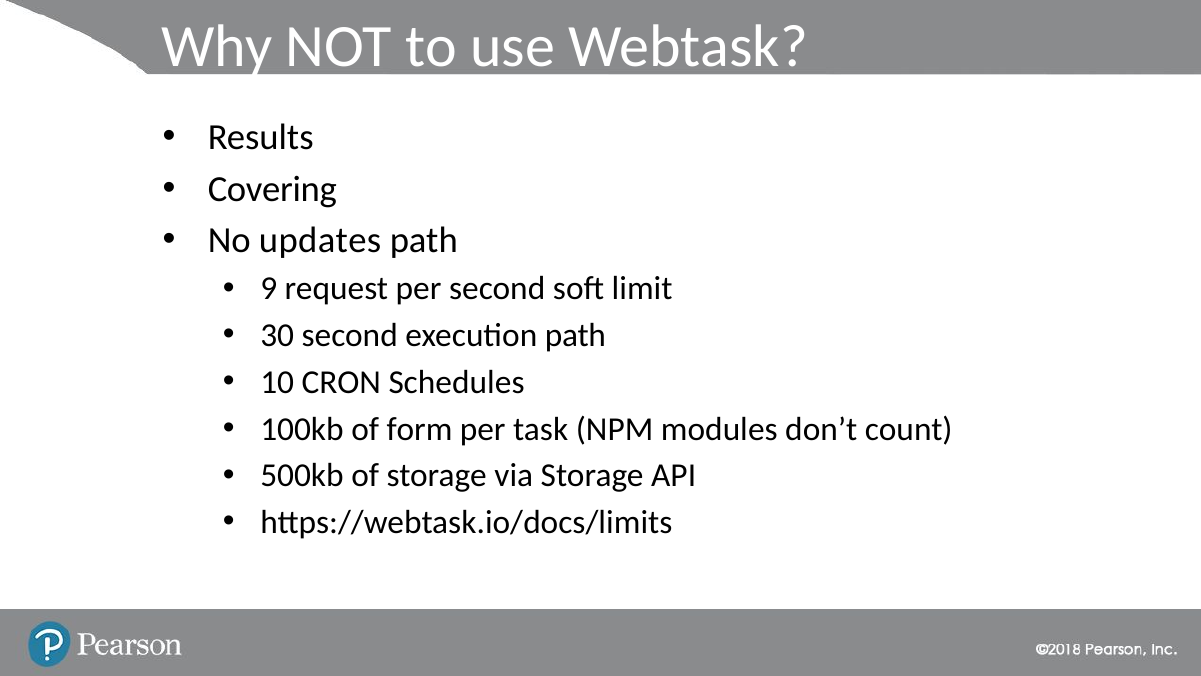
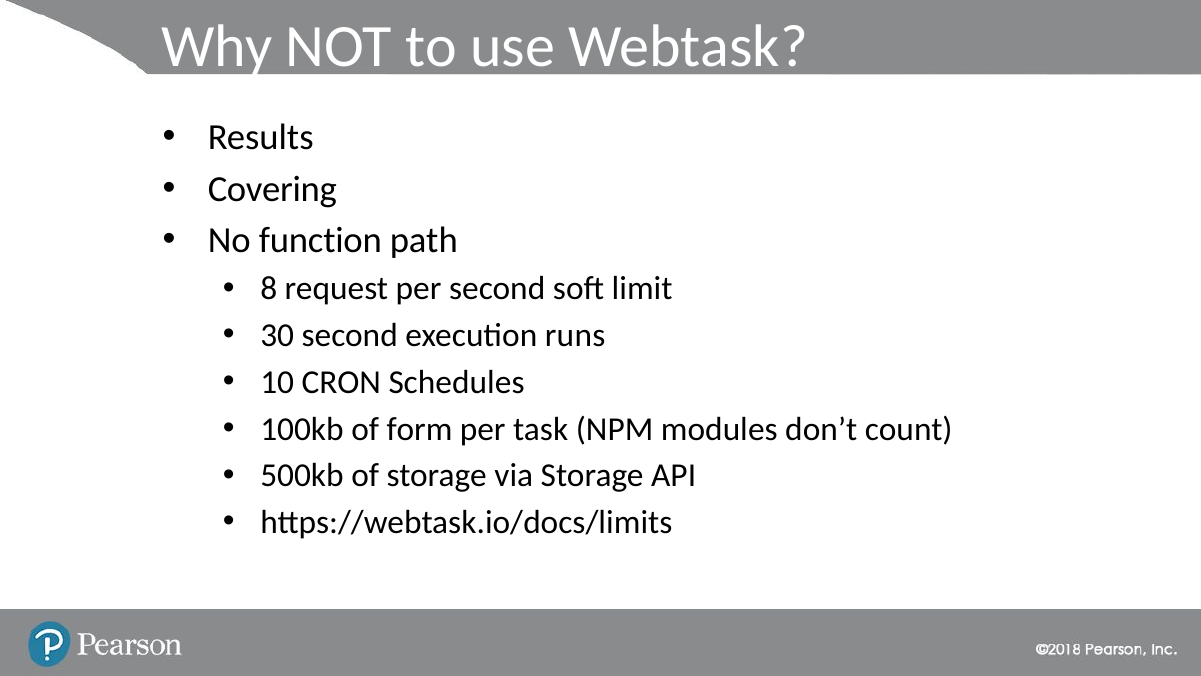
updates: updates -> function
9: 9 -> 8
execution path: path -> runs
